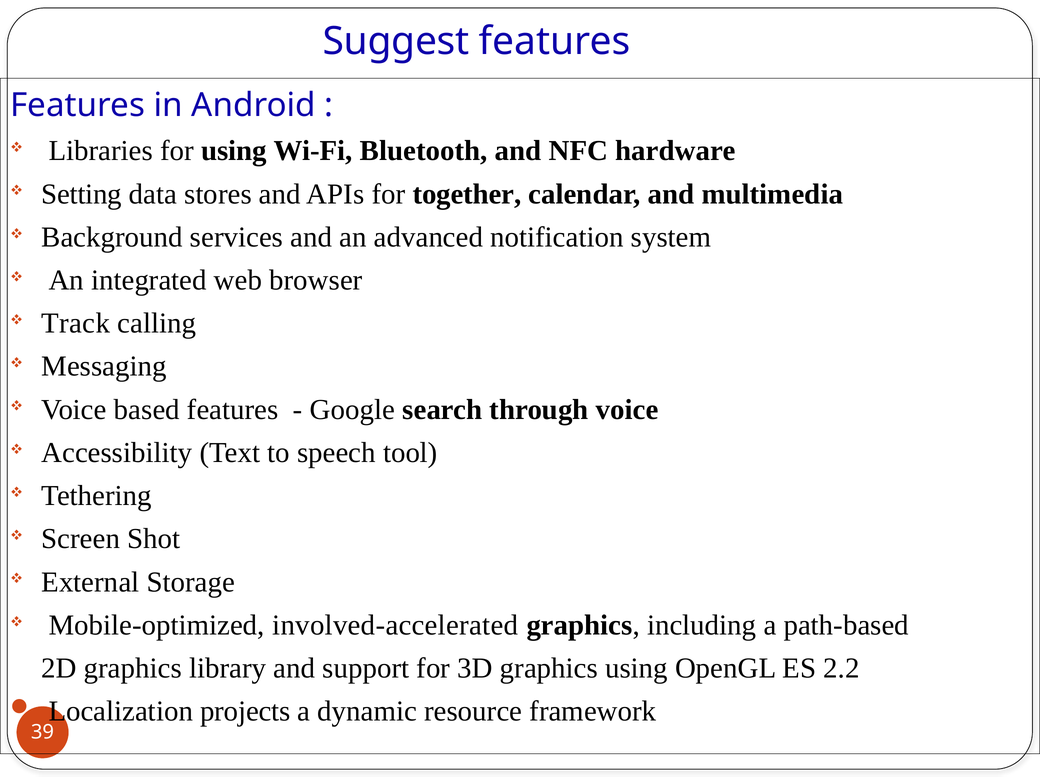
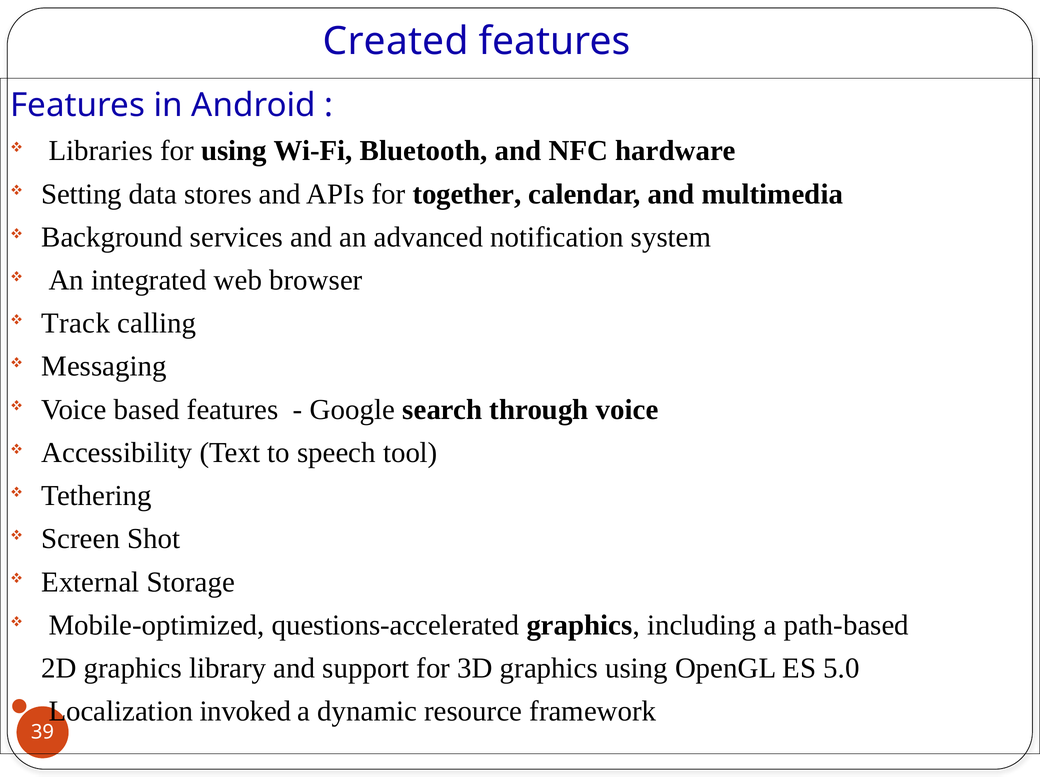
Suggest: Suggest -> Created
involved-accelerated: involved-accelerated -> questions-accelerated
2.2: 2.2 -> 5.0
projects: projects -> invoked
